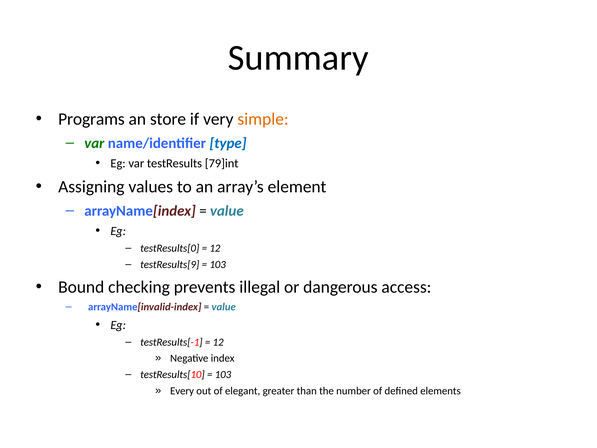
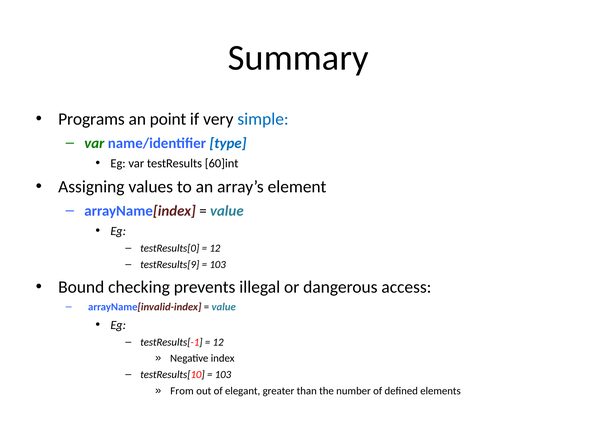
store: store -> point
simple colour: orange -> blue
79]int: 79]int -> 60]int
Every: Every -> From
